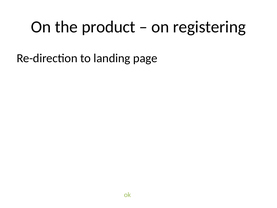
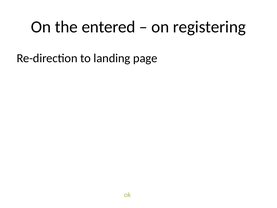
product: product -> entered
